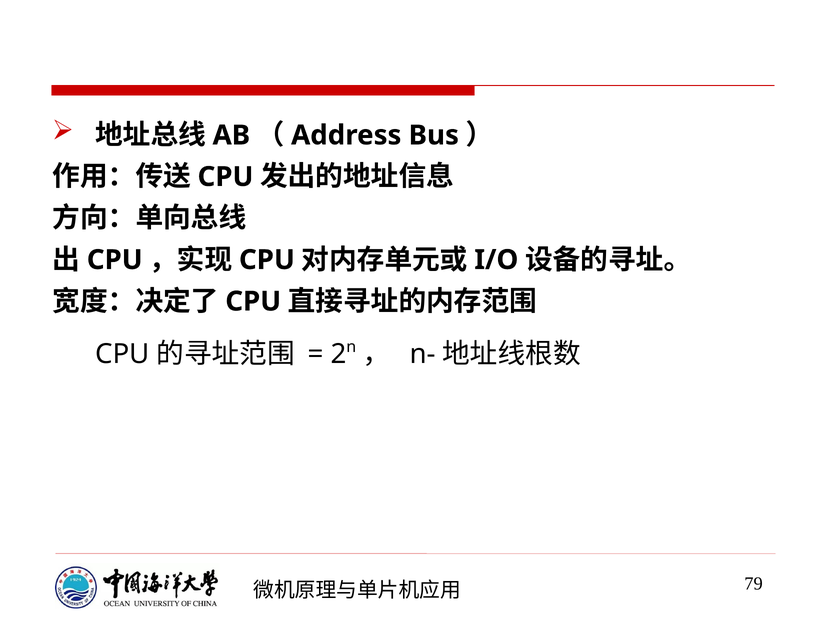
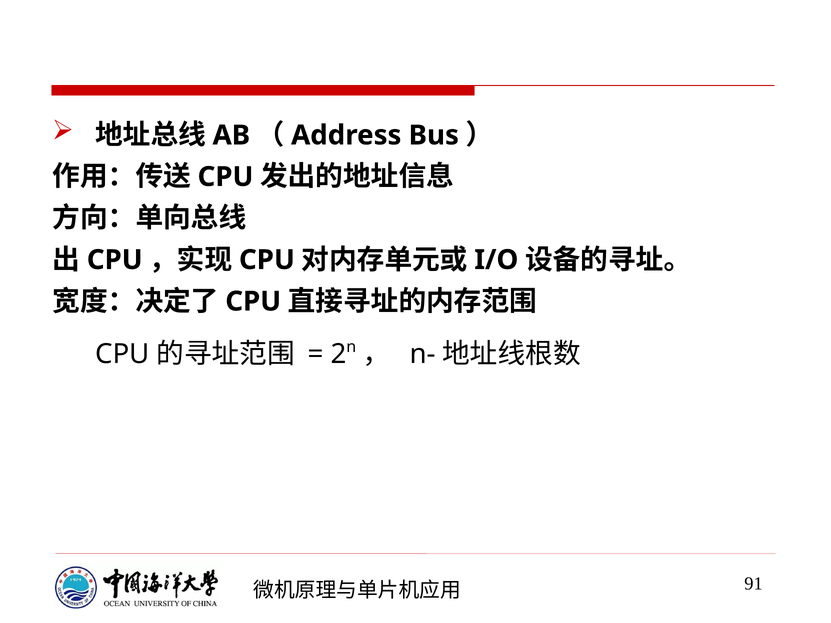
79: 79 -> 91
